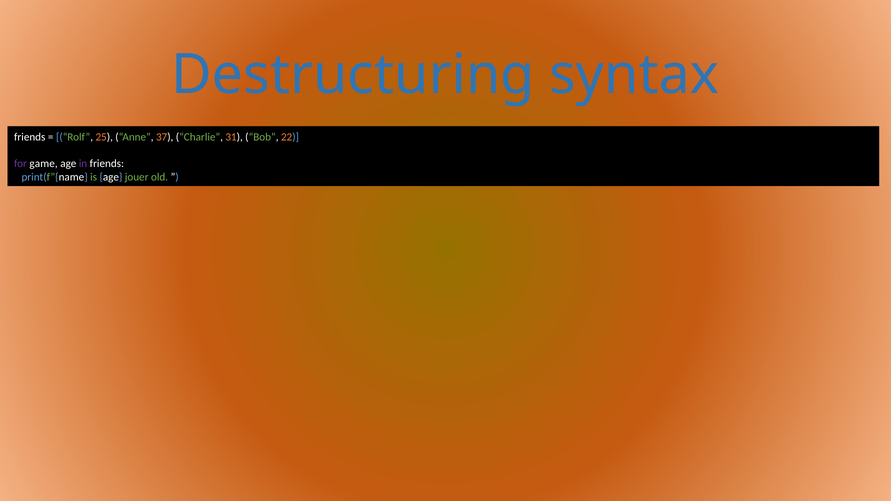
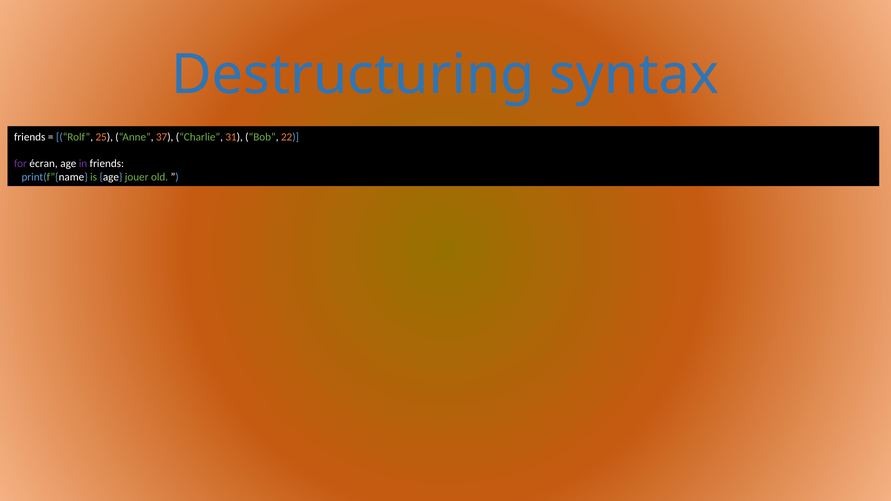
game: game -> écran
